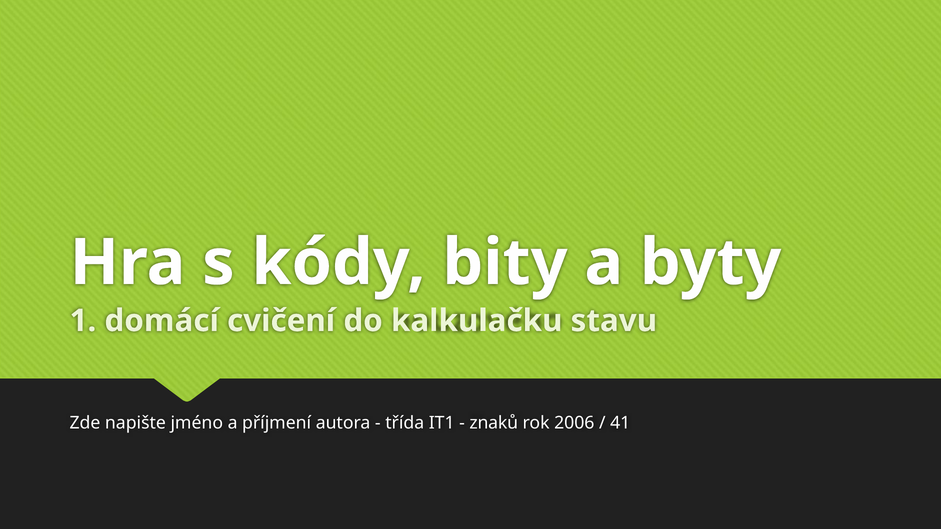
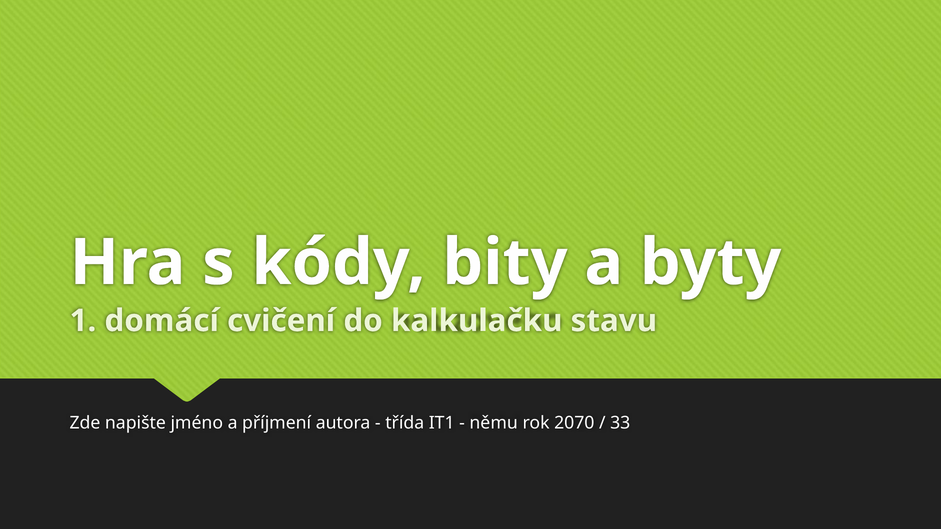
znaků: znaků -> němu
2006: 2006 -> 2070
41: 41 -> 33
